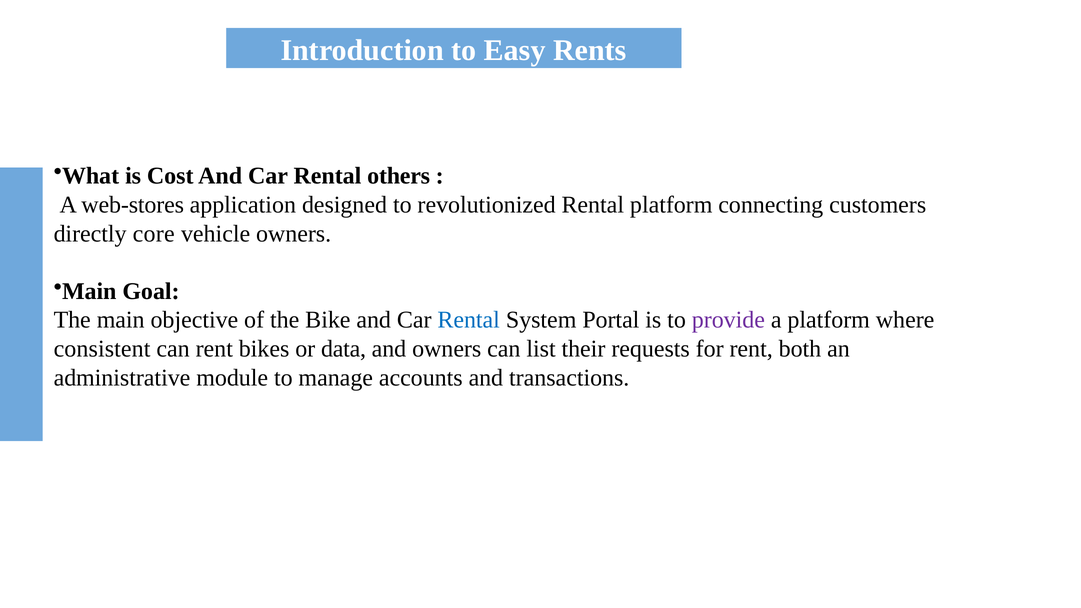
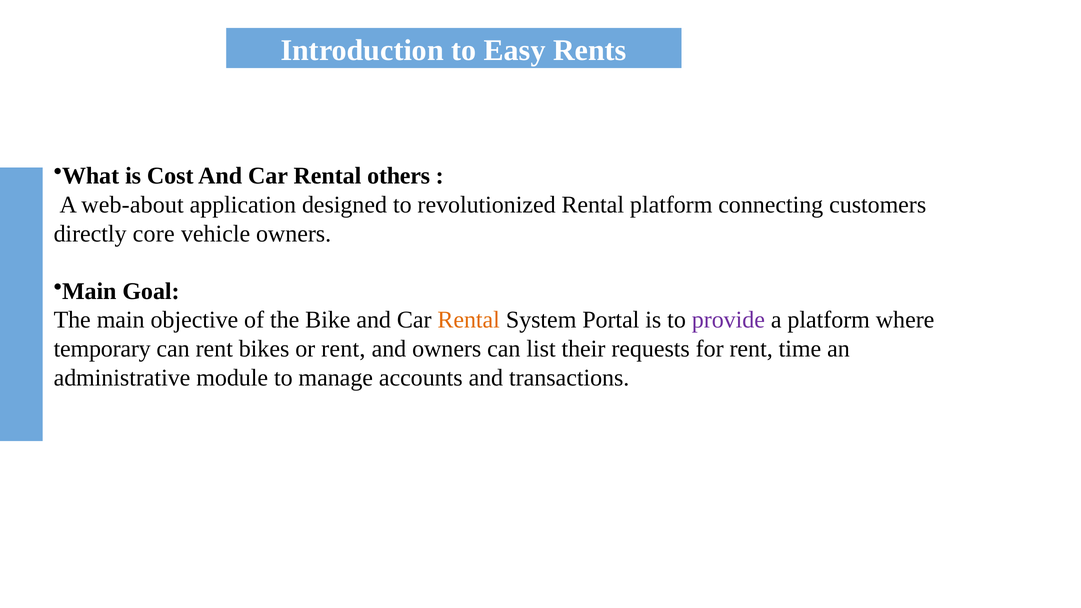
web-stores: web-stores -> web-about
Rental at (469, 320) colour: blue -> orange
consistent: consistent -> temporary
or data: data -> rent
both: both -> time
